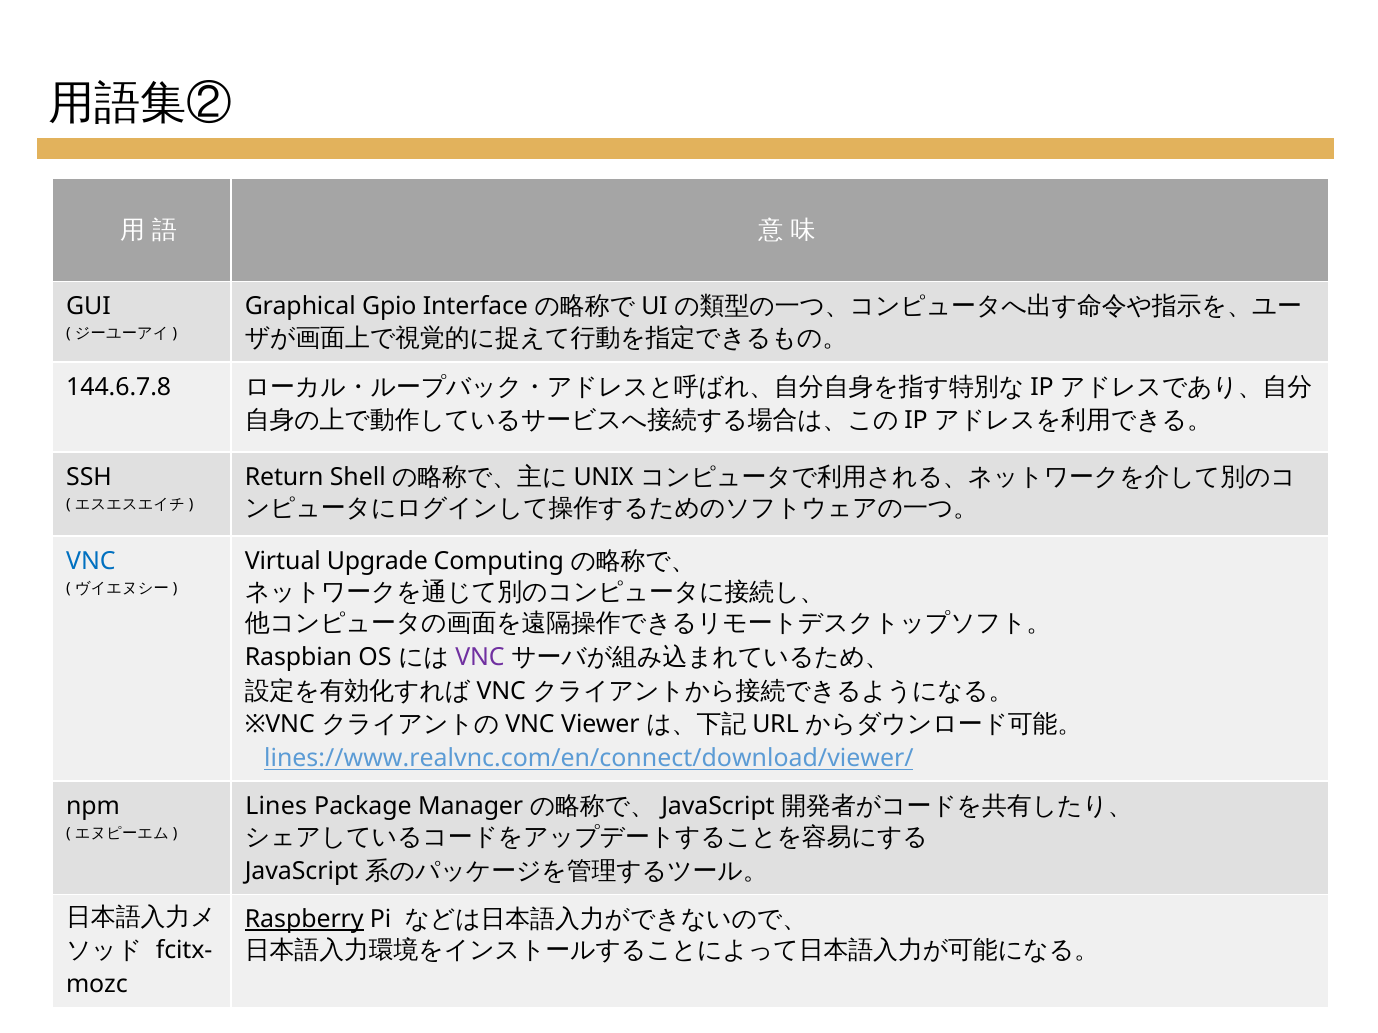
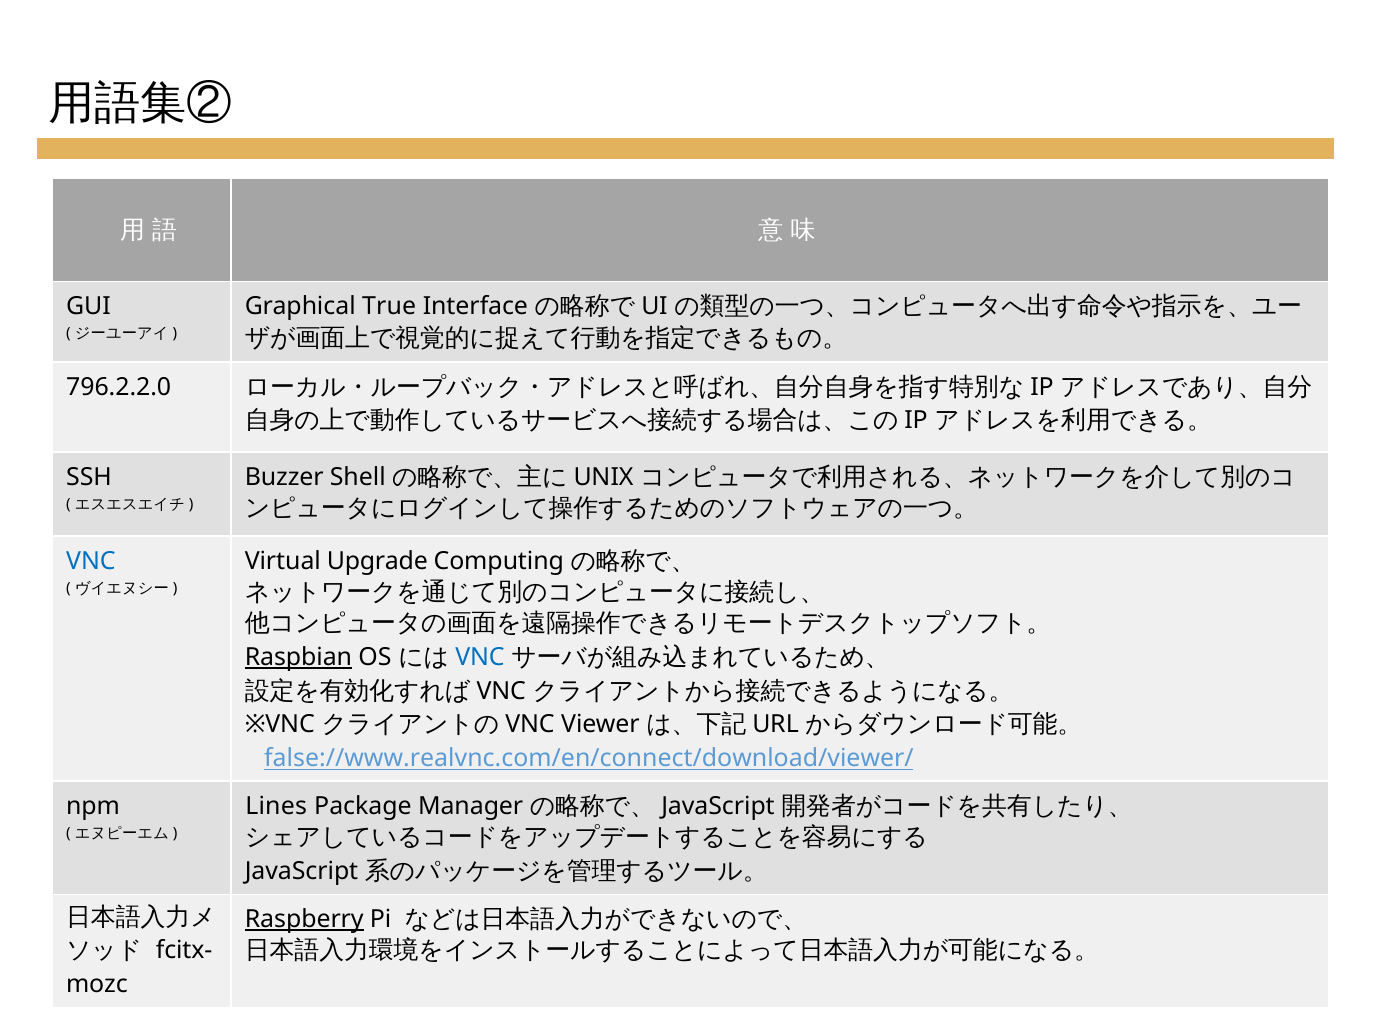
Gpio: Gpio -> True
144.6.7.8: 144.6.7.8 -> 796.2.2.0
Return: Return -> Buzzer
Raspbian underline: none -> present
VNC at (480, 658) colour: purple -> blue
lines://www.realvnc.com/en/connect/download/viewer/: lines://www.realvnc.com/en/connect/download/viewer/ -> false://www.realvnc.com/en/connect/download/viewer/
